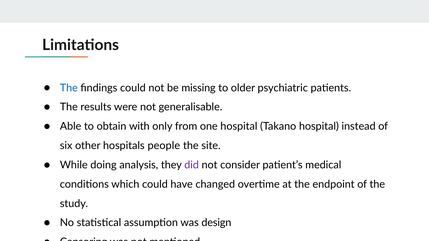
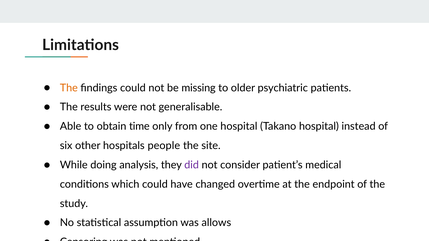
The at (69, 88) colour: blue -> orange
with: with -> time
design: design -> allows
